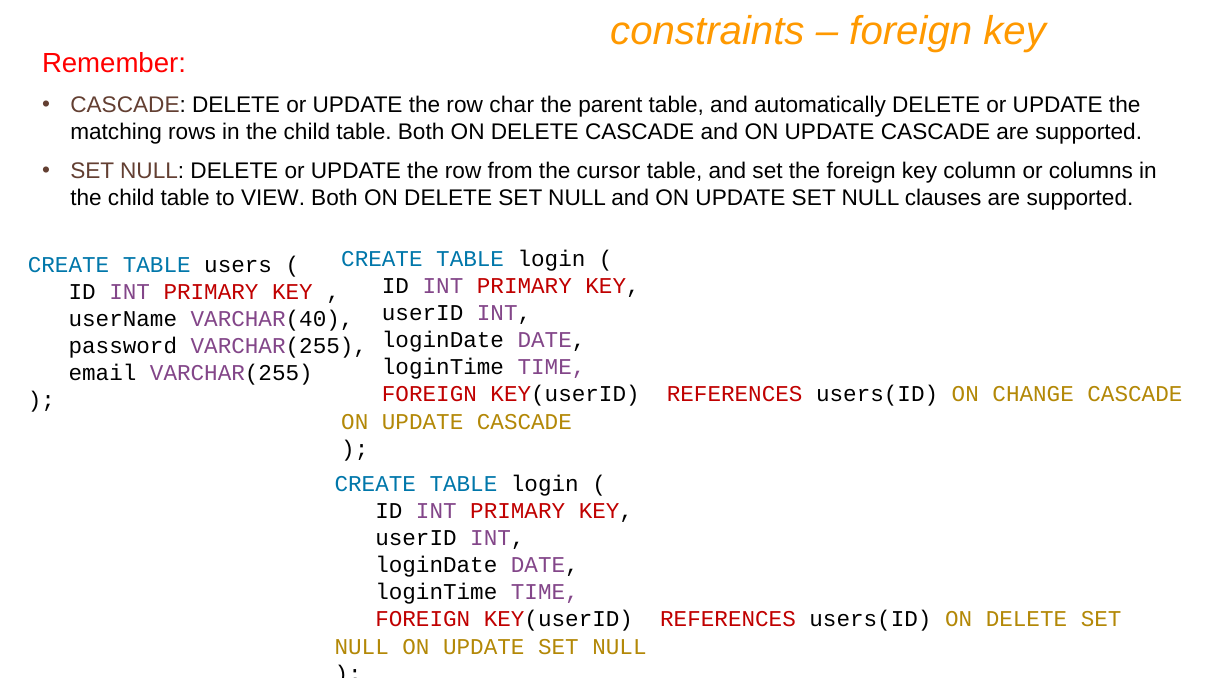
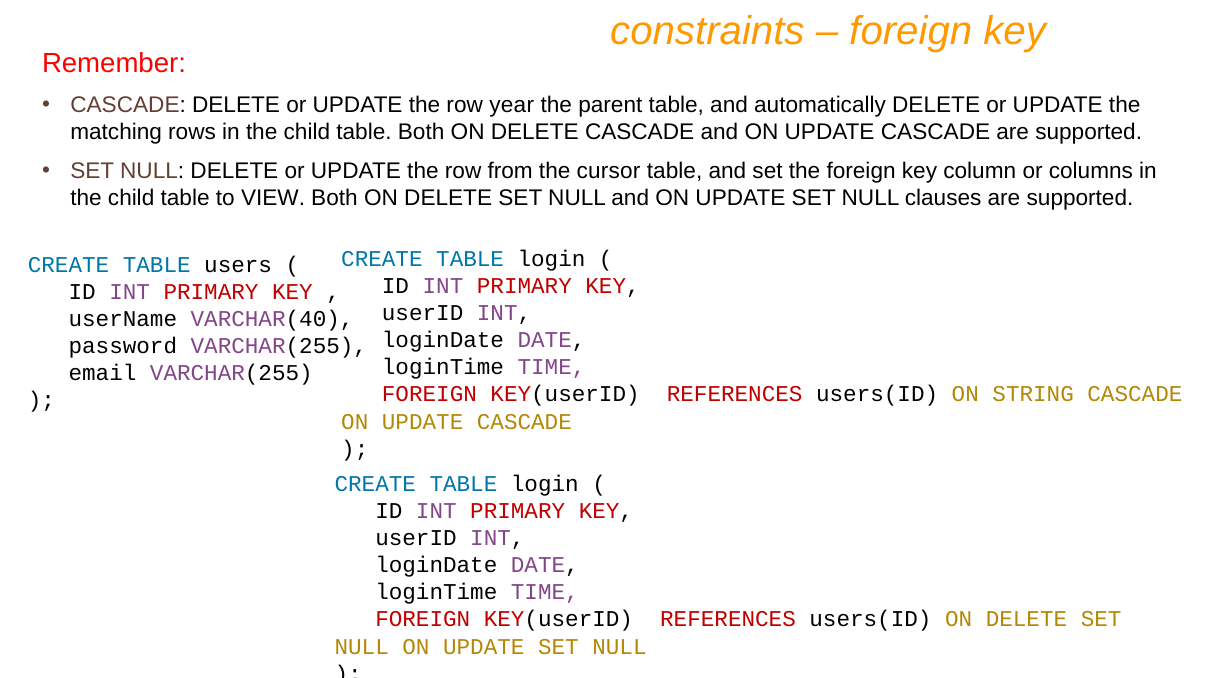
char: char -> year
CHANGE: CHANGE -> STRING
